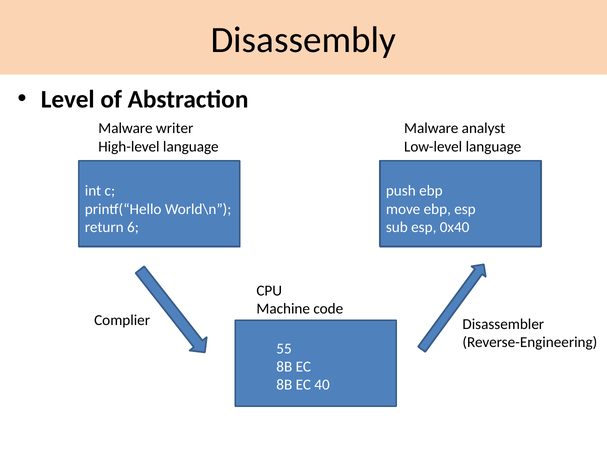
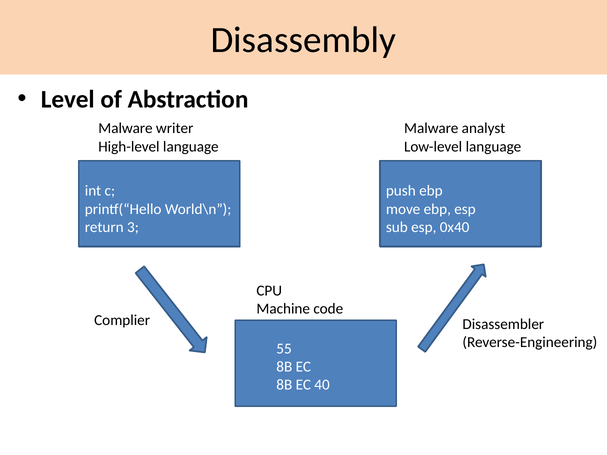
6: 6 -> 3
